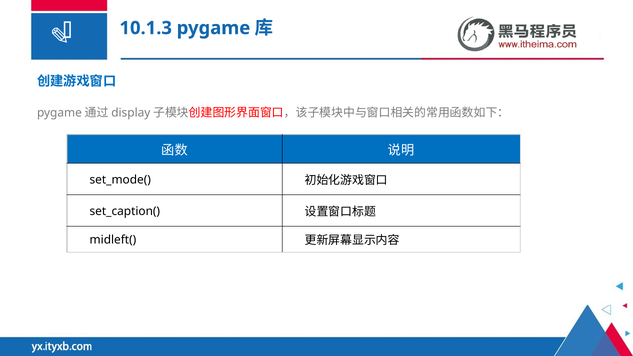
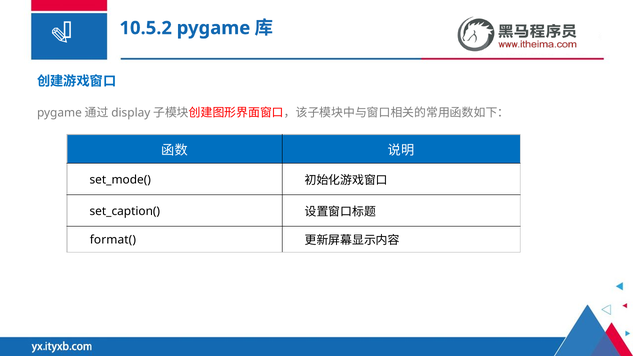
10.1.3: 10.1.3 -> 10.5.2
midleft(: midleft( -> format(
